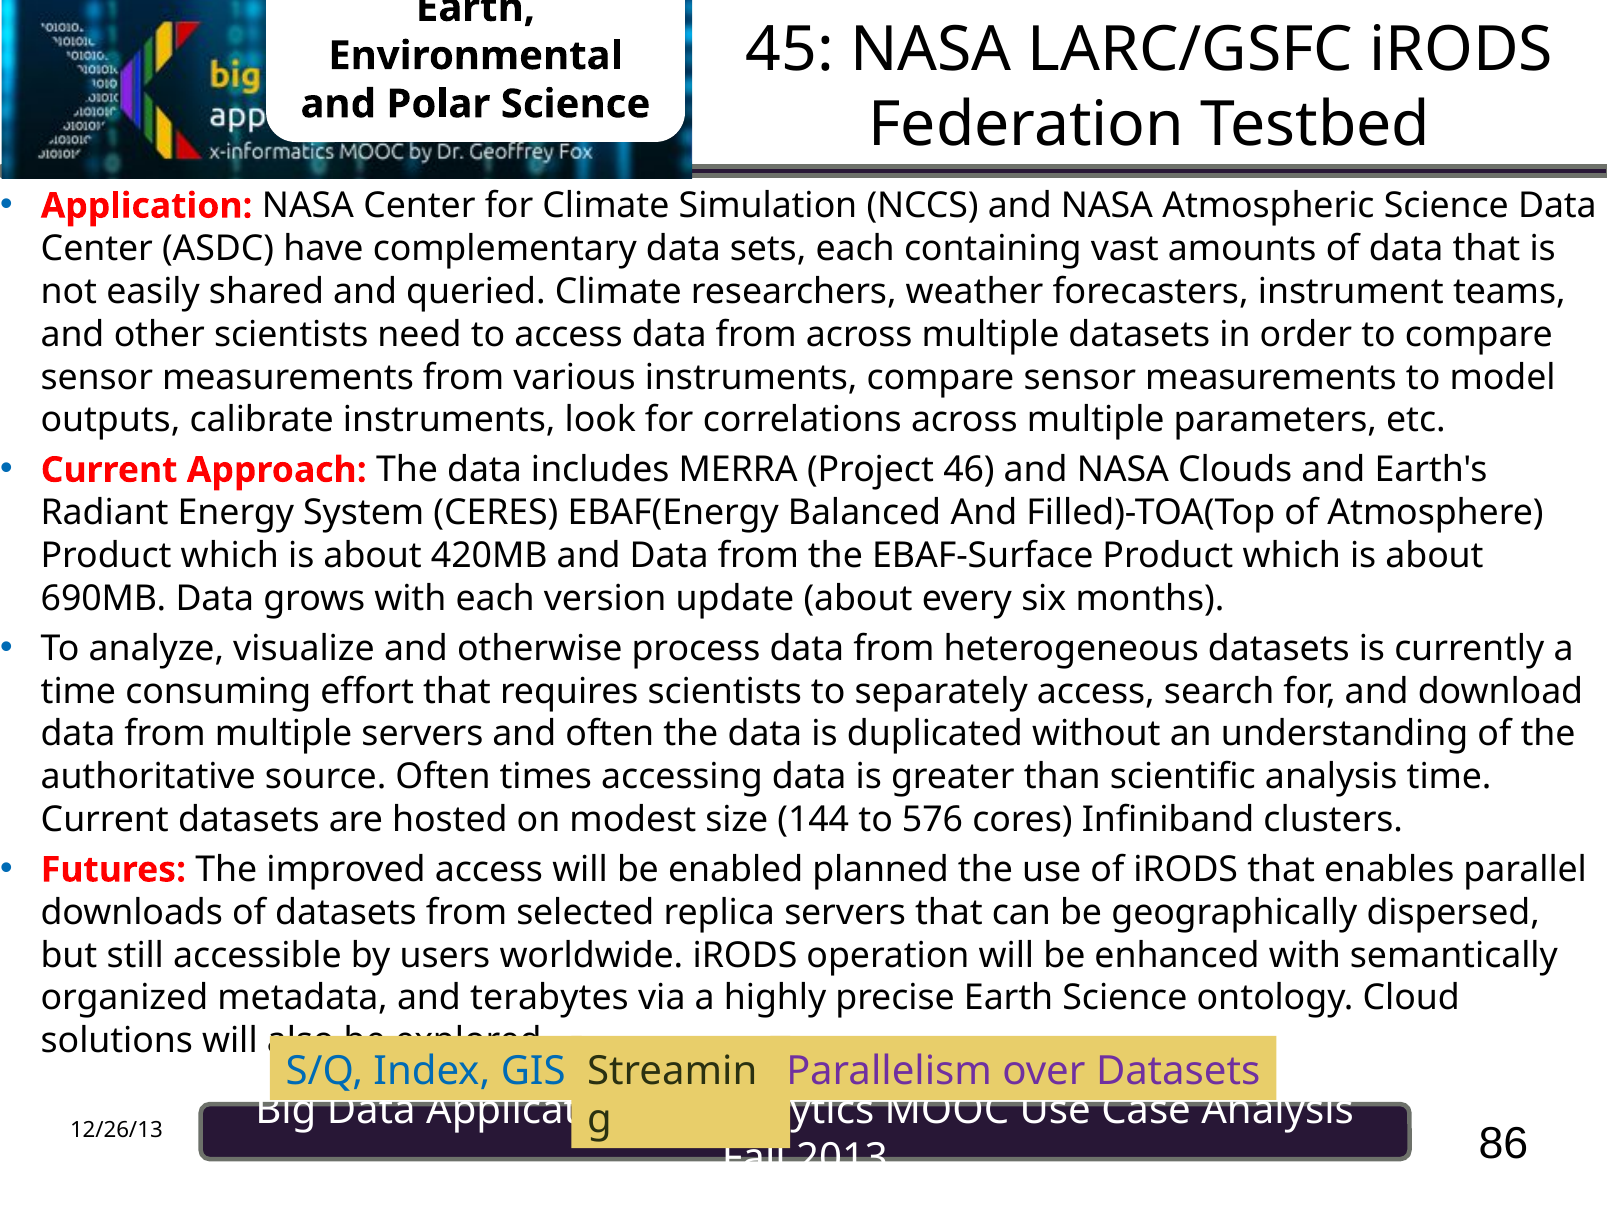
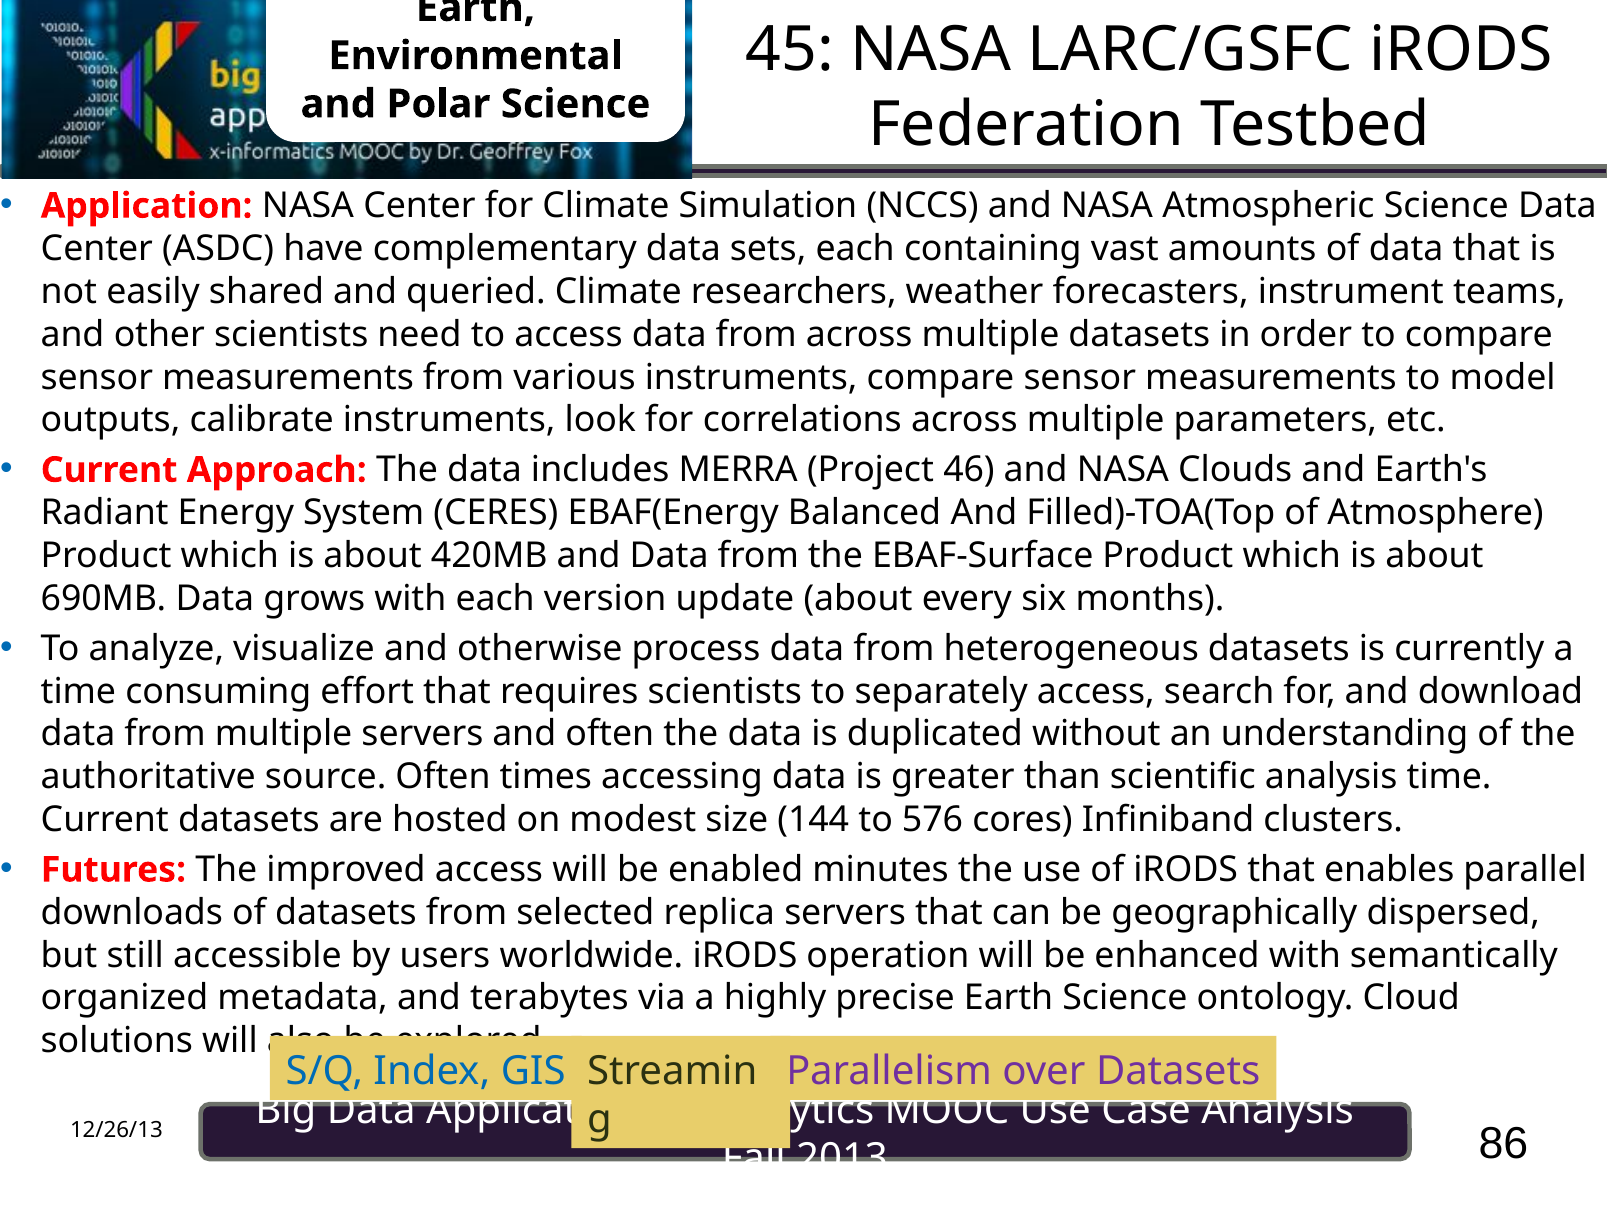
planned: planned -> minutes
